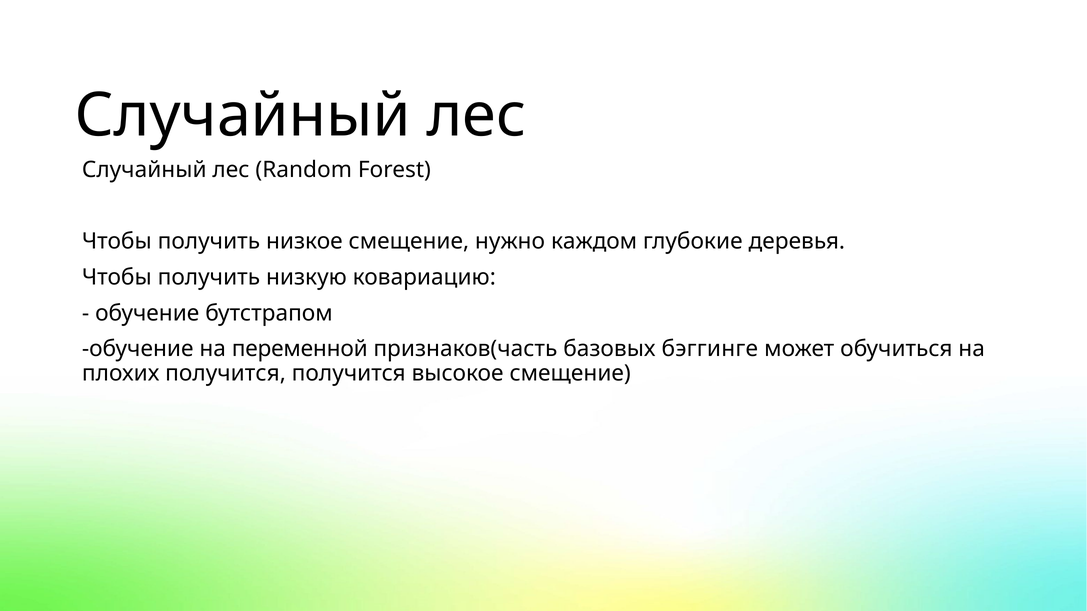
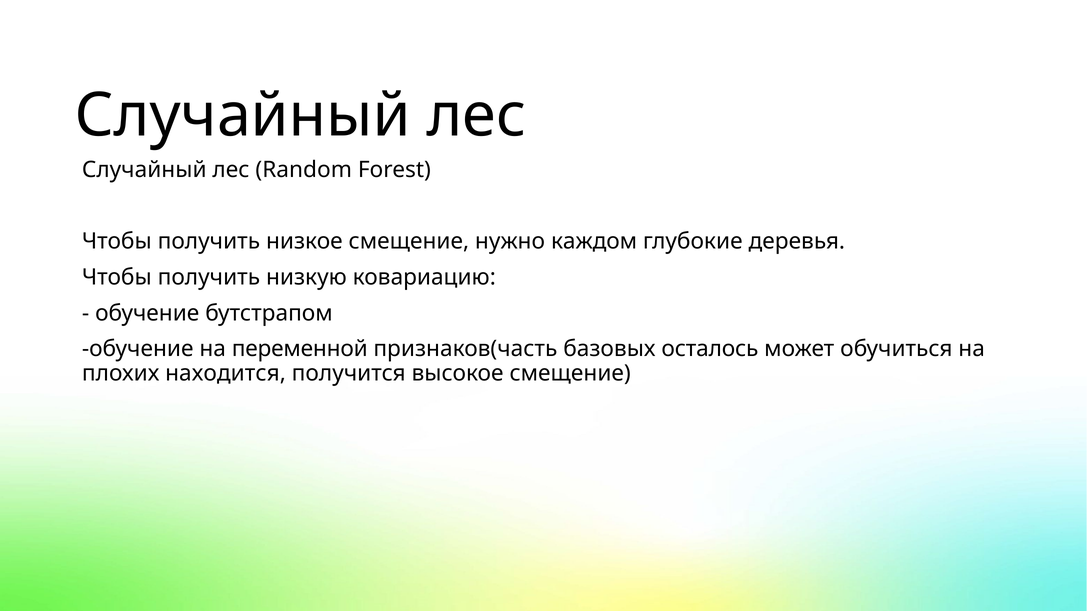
бэггинге: бэггинге -> осталось
плохих получится: получится -> находится
